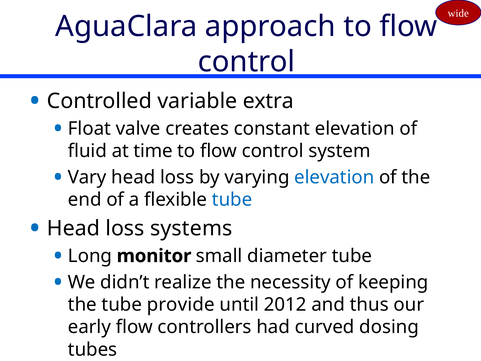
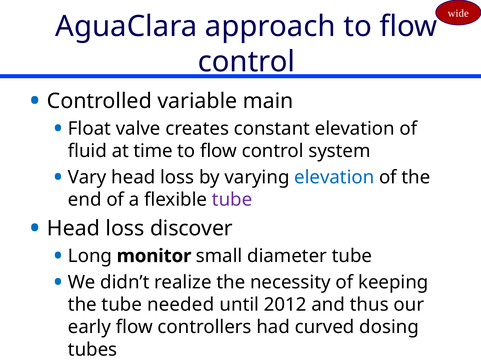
extra: extra -> main
tube at (232, 200) colour: blue -> purple
systems: systems -> discover
provide: provide -> needed
